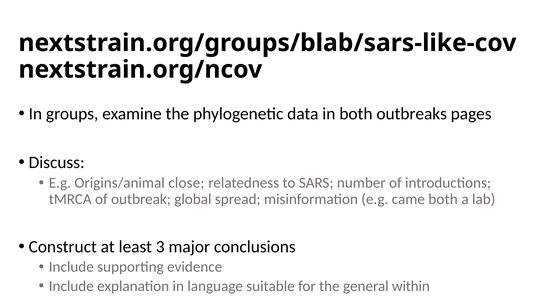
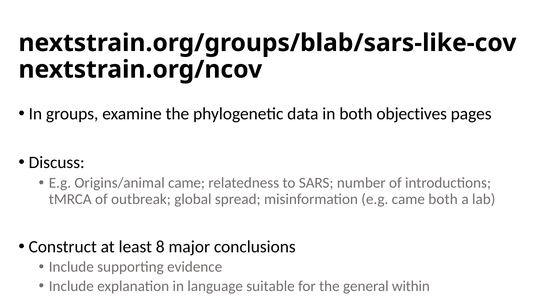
outbreaks: outbreaks -> objectives
Origins/animal close: close -> came
3: 3 -> 8
